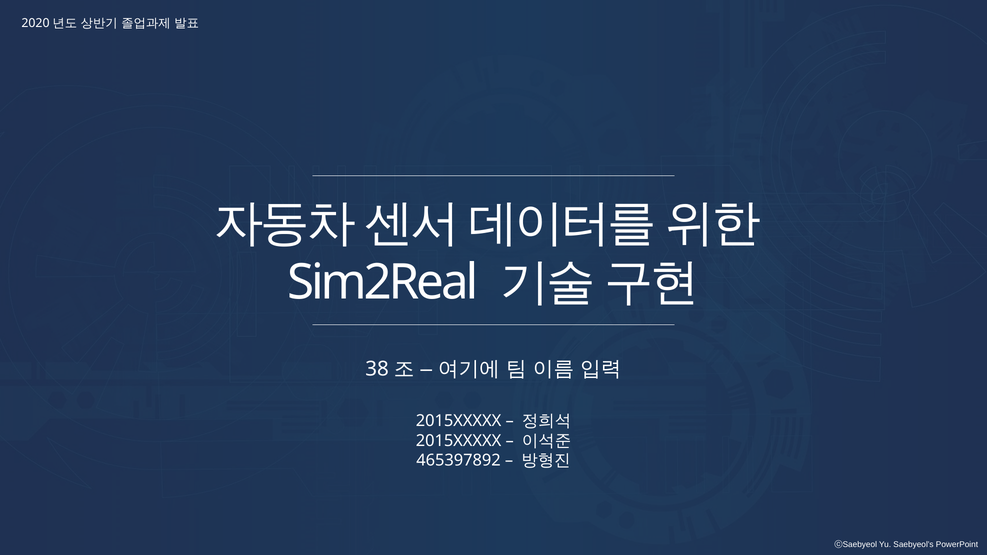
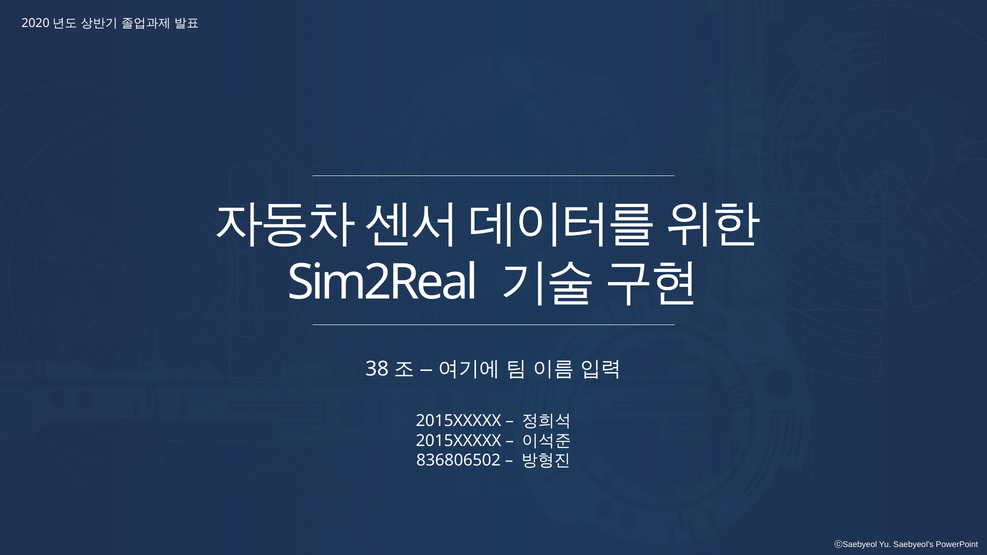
465397892: 465397892 -> 836806502
